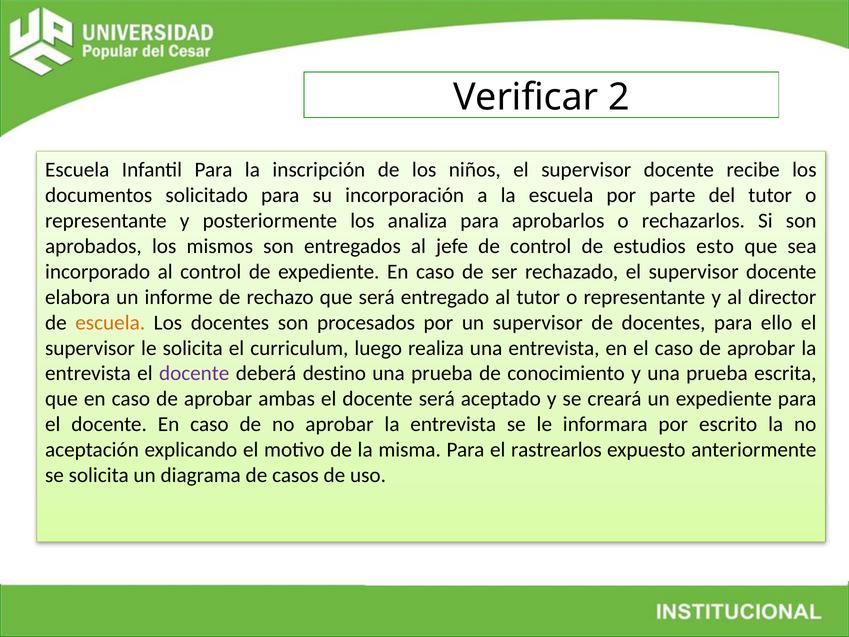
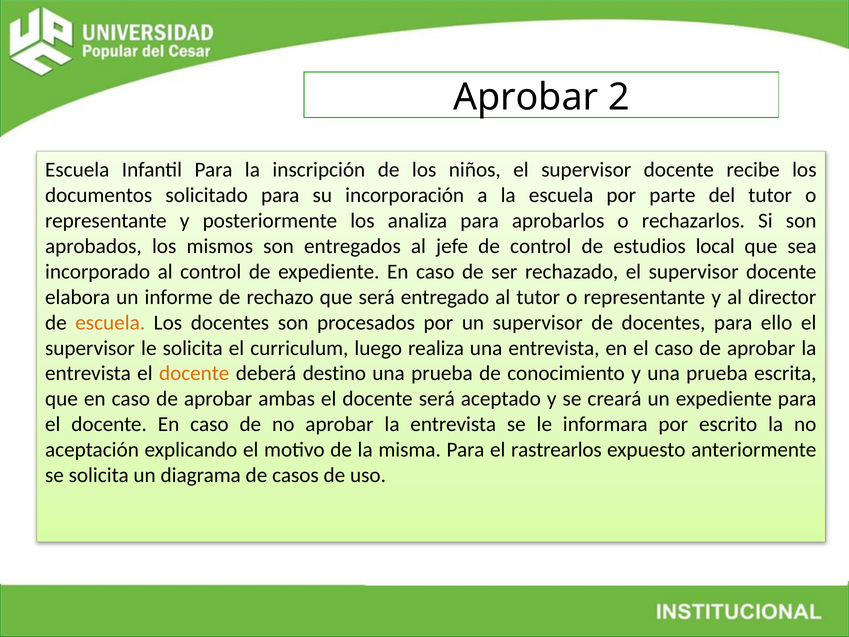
Verificar at (526, 97): Verificar -> Aprobar
esto: esto -> local
docente at (194, 373) colour: purple -> orange
